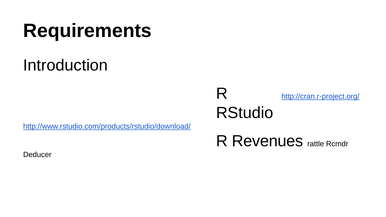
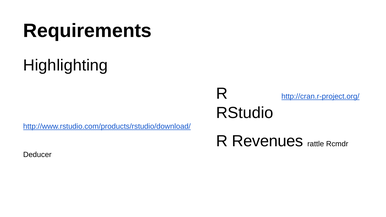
Introduction: Introduction -> Highlighting
